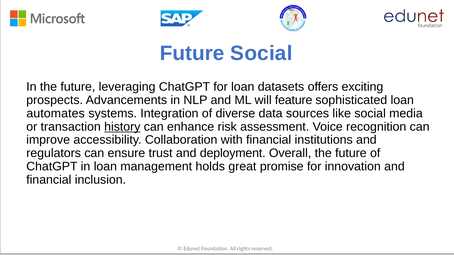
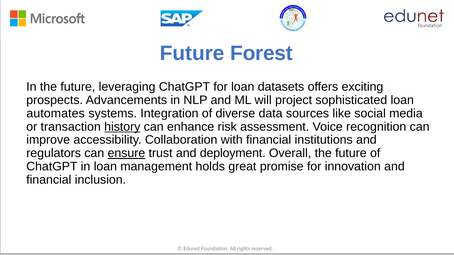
Future Social: Social -> Forest
feature: feature -> project
ensure underline: none -> present
